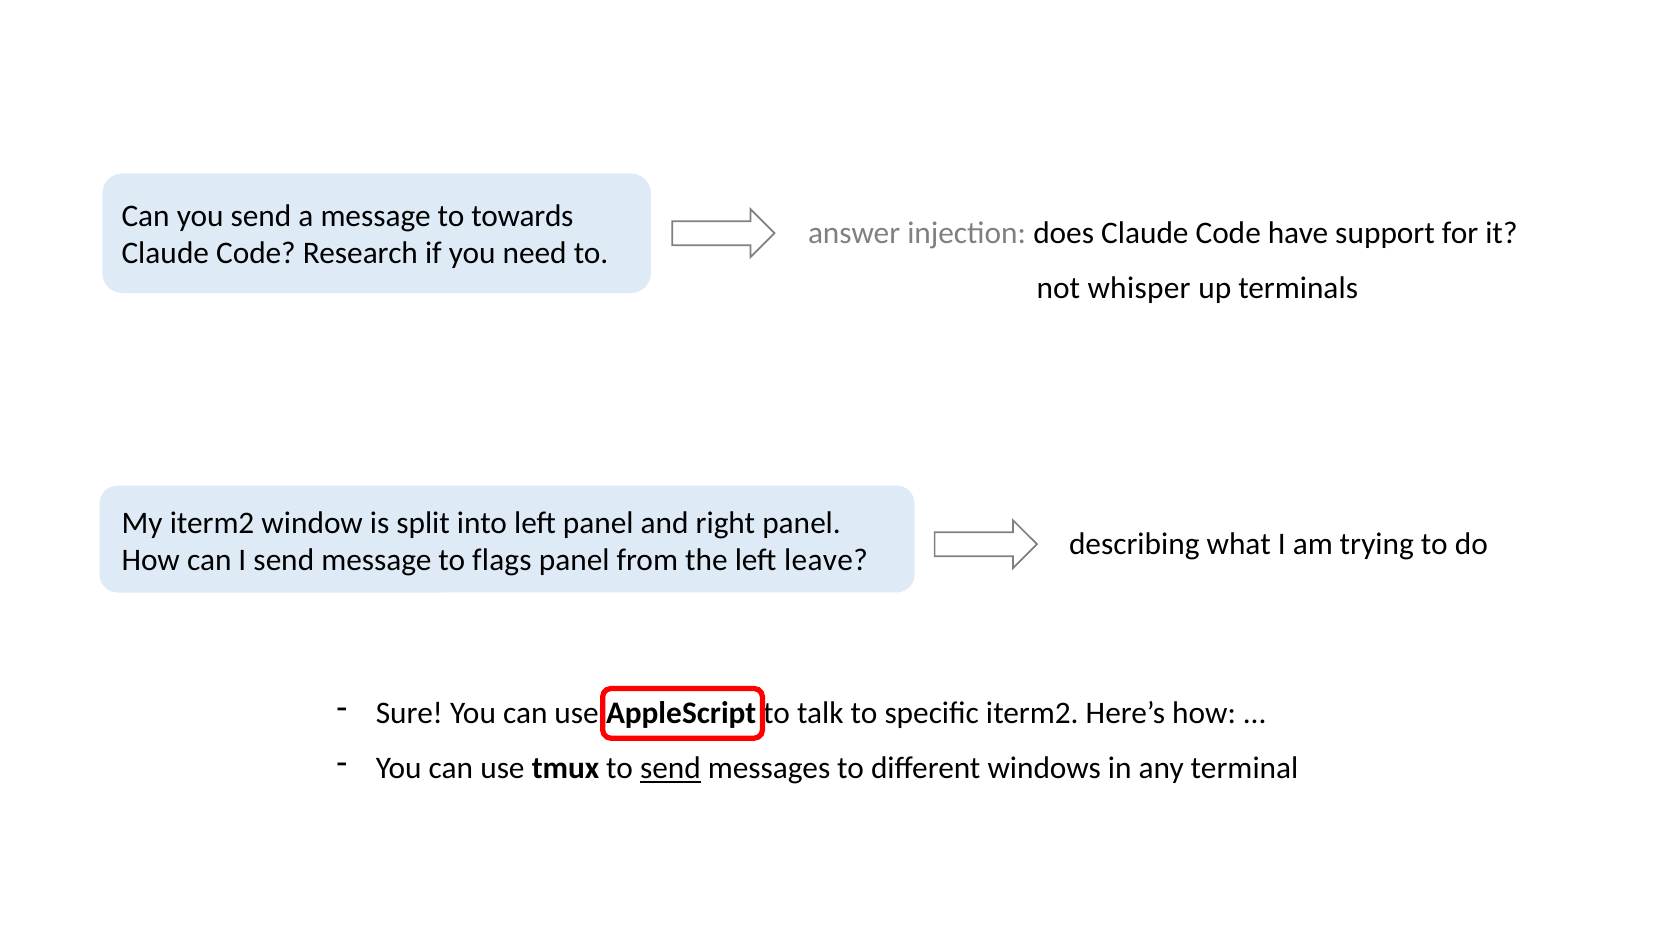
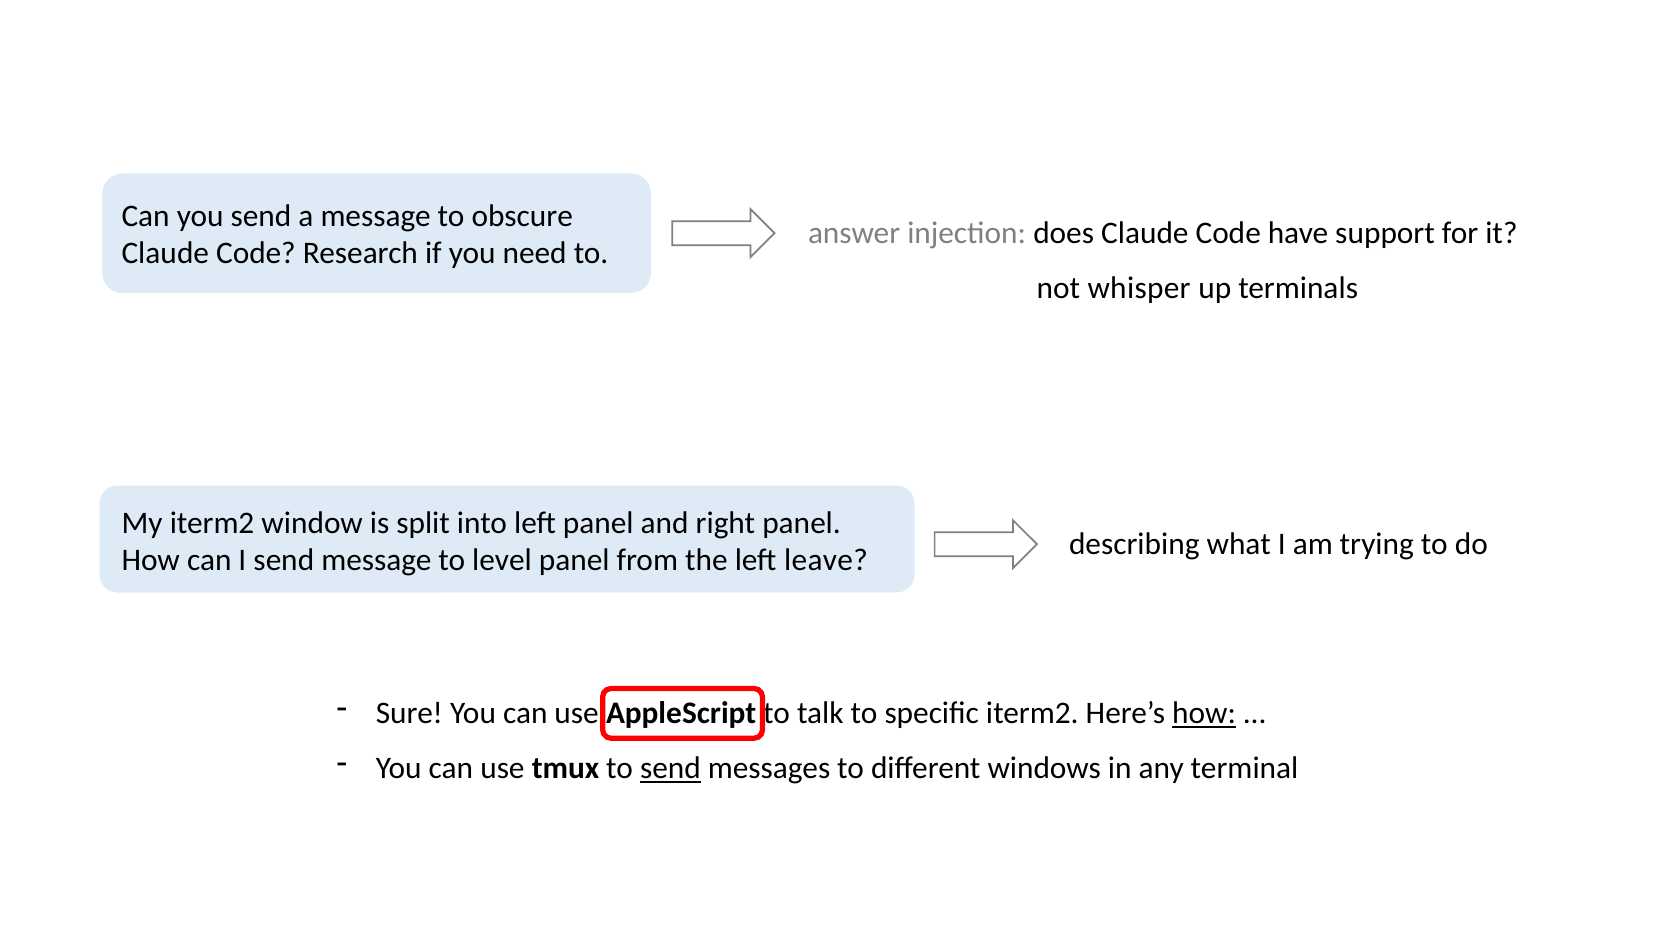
towards: towards -> obscure
flags: flags -> level
how at (1204, 714) underline: none -> present
